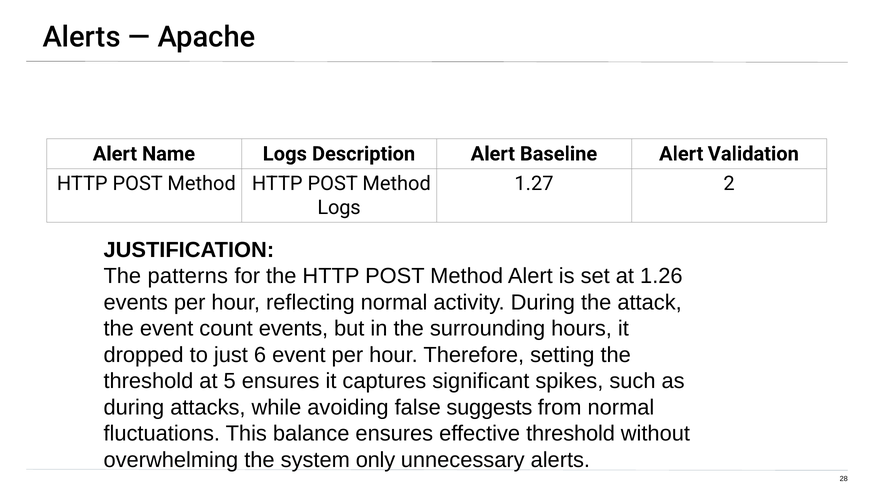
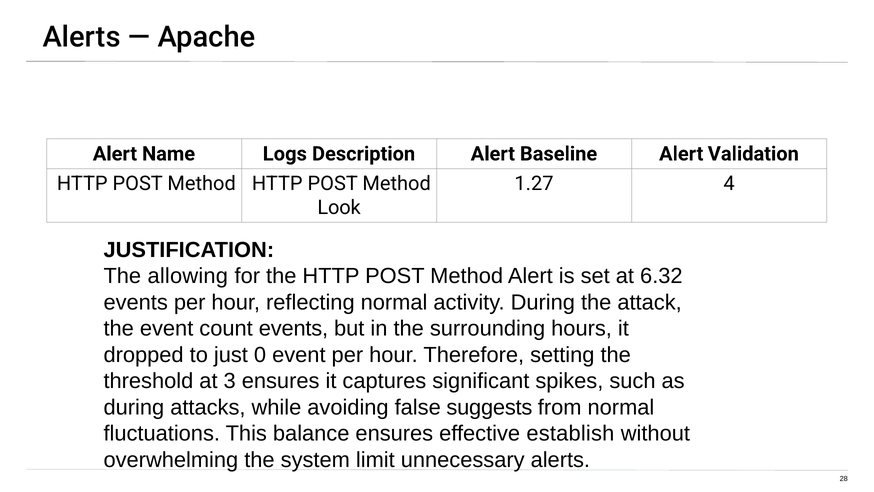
2: 2 -> 4
Logs at (339, 207): Logs -> Look
patterns: patterns -> allowing
1.26: 1.26 -> 6.32
6: 6 -> 0
5: 5 -> 3
effective threshold: threshold -> establish
only: only -> limit
